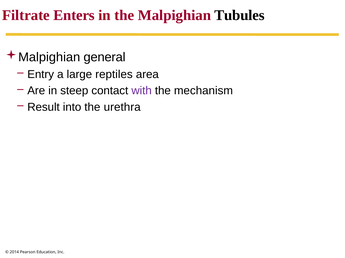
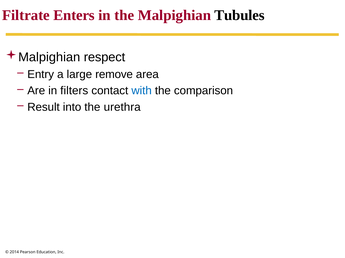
general: general -> respect
reptiles: reptiles -> remove
steep: steep -> filters
with colour: purple -> blue
mechanism: mechanism -> comparison
